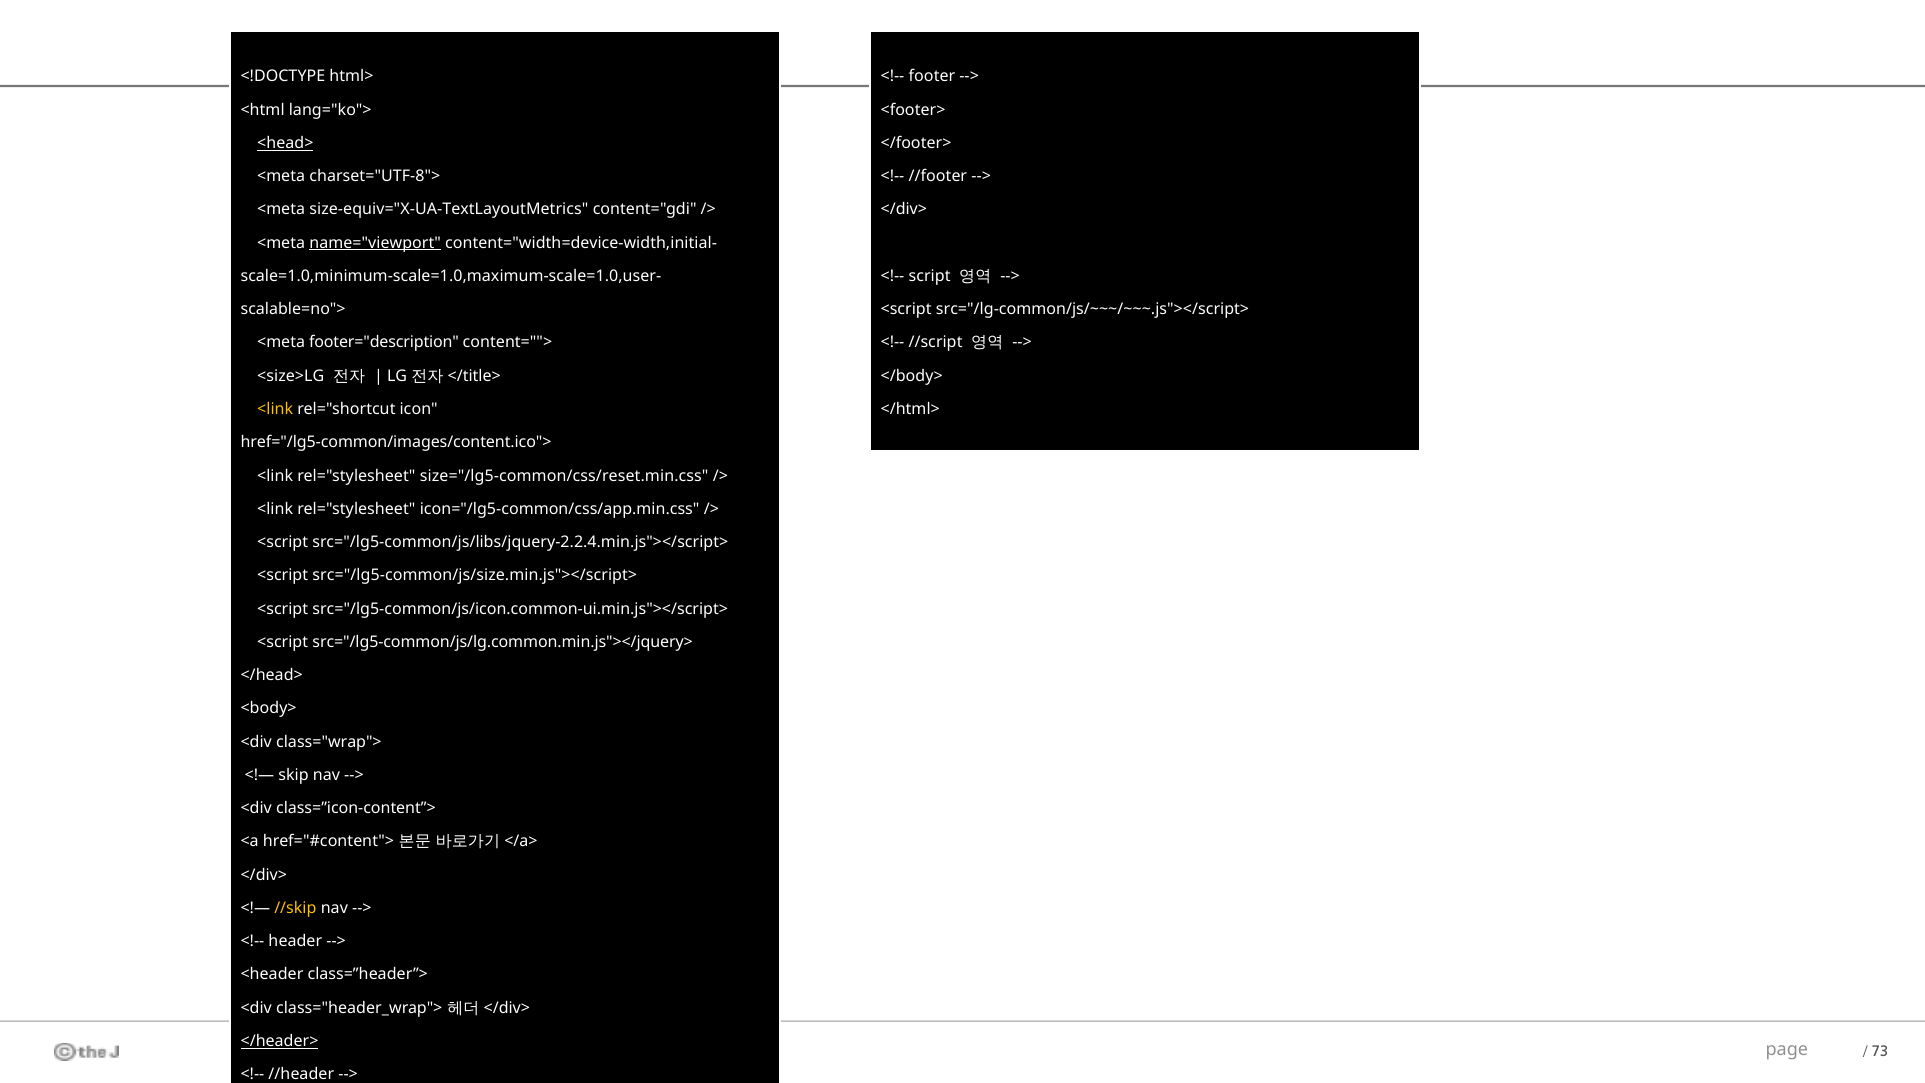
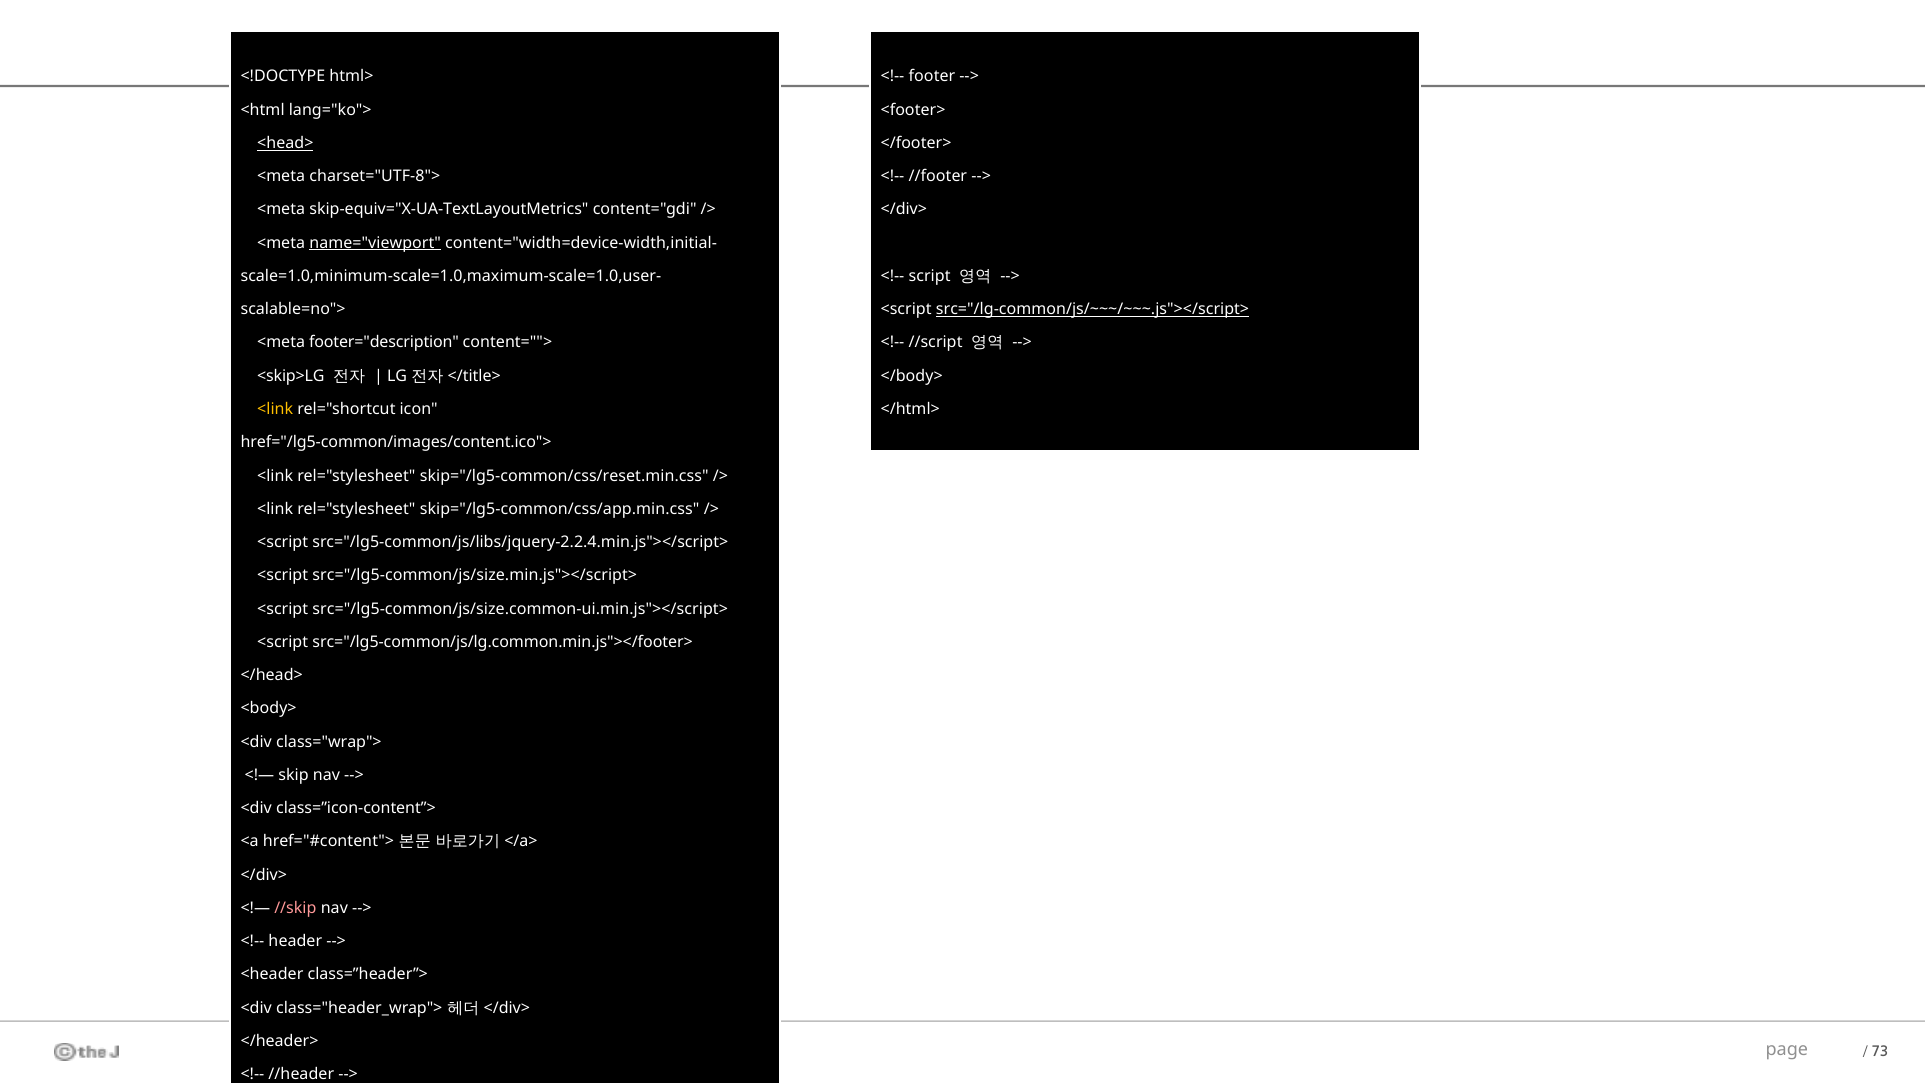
size-equiv="X-UA-TextLayoutMetrics: size-equiv="X-UA-TextLayoutMetrics -> skip-equiv="X-UA-TextLayoutMetrics
src="/lg-common/js/~~~/~~~.js"></script> underline: none -> present
<size>LG: <size>LG -> <skip>LG
size="/lg5-common/css/reset.min.css: size="/lg5-common/css/reset.min.css -> skip="/lg5-common/css/reset.min.css
icon="/lg5-common/css/app.min.css: icon="/lg5-common/css/app.min.css -> skip="/lg5-common/css/app.min.css
src="/lg5-common/js/icon.common-ui.min.js"></script>: src="/lg5-common/js/icon.common-ui.min.js"></script> -> src="/lg5-common/js/size.common-ui.min.js"></script>
src="/lg5-common/js/lg.common.min.js"></jquery>: src="/lg5-common/js/lg.common.min.js"></jquery> -> src="/lg5-common/js/lg.common.min.js"></footer>
//skip colour: yellow -> pink
</header> underline: present -> none
